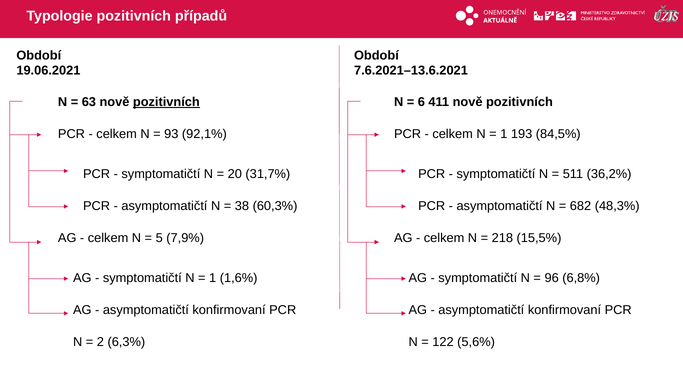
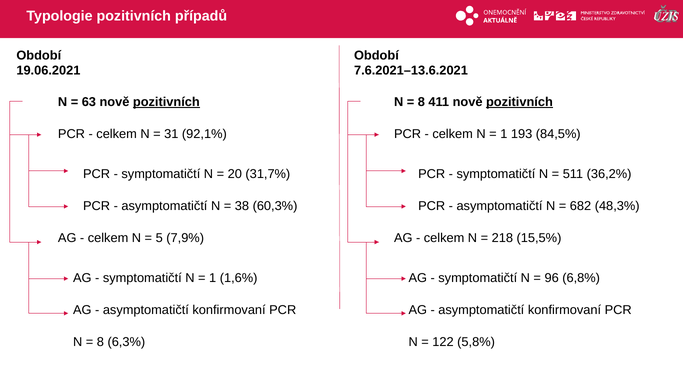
6 at (421, 102): 6 -> 8
pozitivních at (519, 102) underline: none -> present
93: 93 -> 31
2 at (100, 342): 2 -> 8
5,6%: 5,6% -> 5,8%
